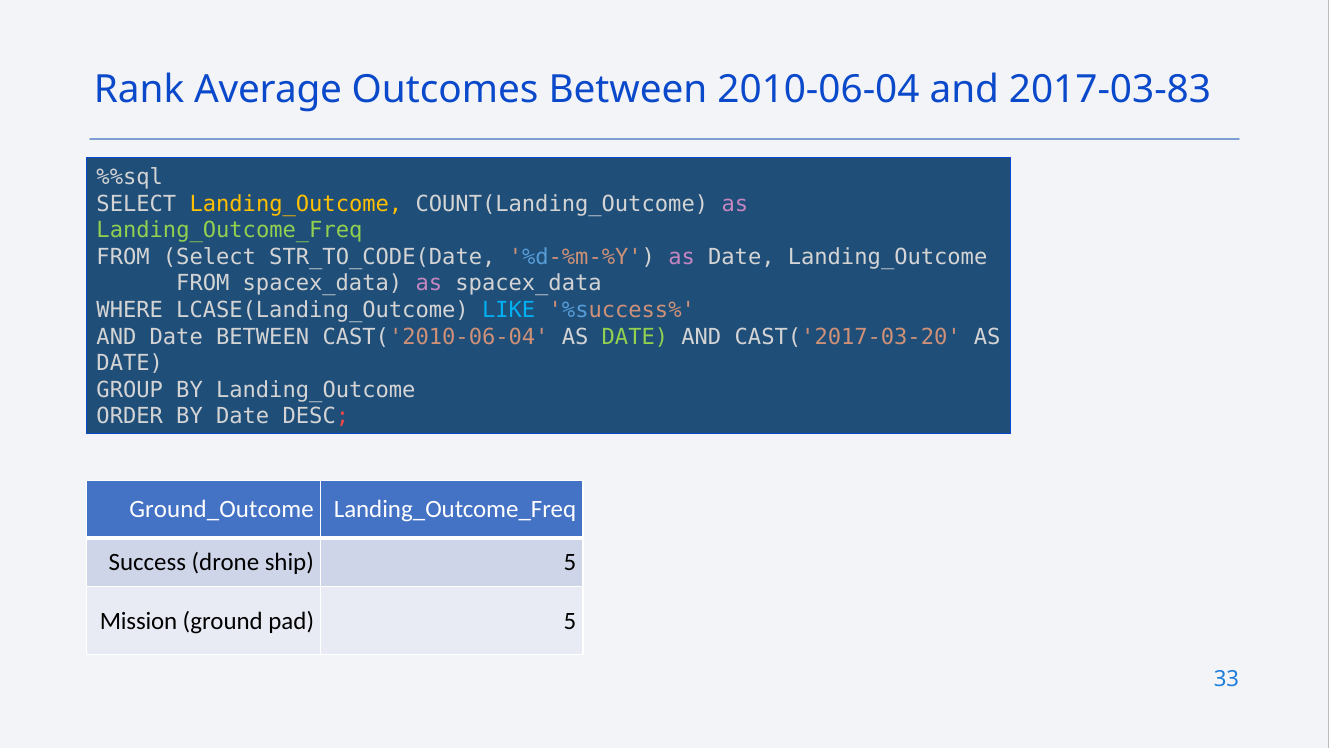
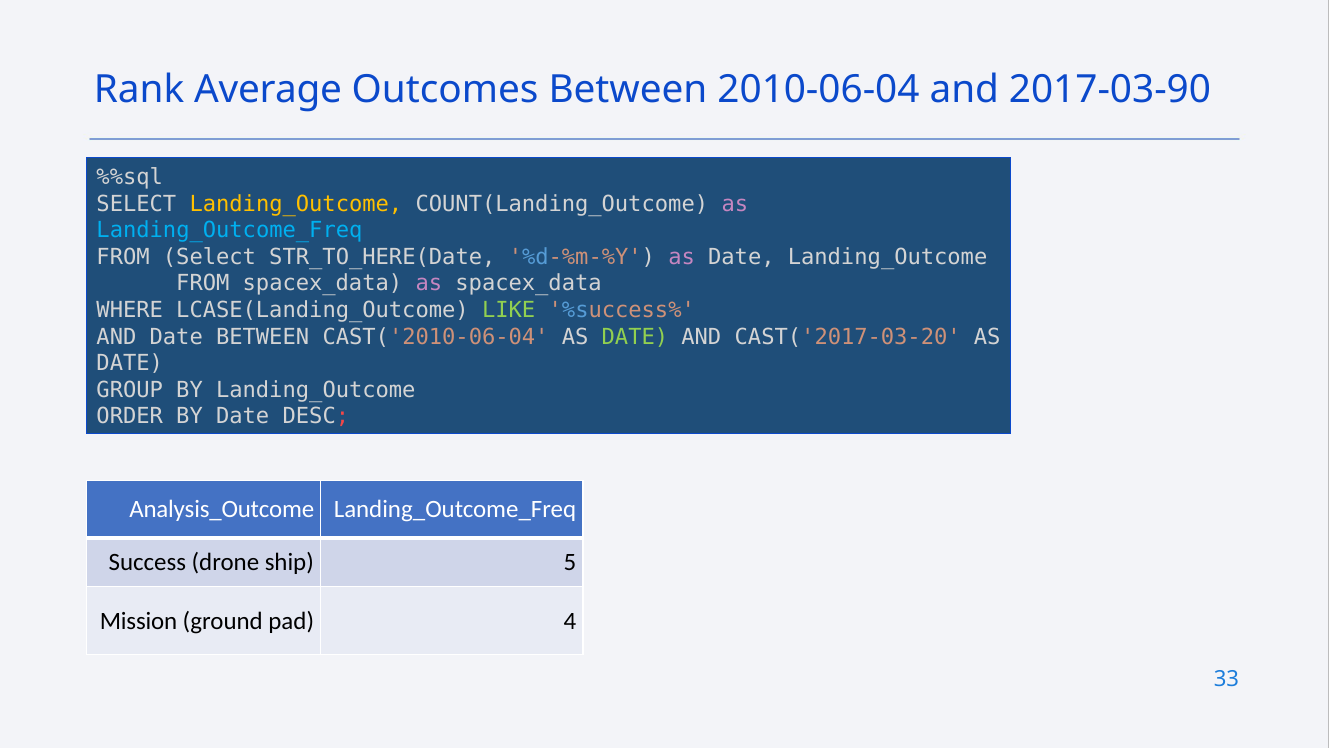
2017-03-83: 2017-03-83 -> 2017-03-90
Landing_Outcome_Freq at (229, 230) colour: light green -> light blue
STR_TO_CODE(Date: STR_TO_CODE(Date -> STR_TO_HERE(Date
LIKE colour: light blue -> light green
Ground_Outcome: Ground_Outcome -> Analysis_Outcome
pad 5: 5 -> 4
